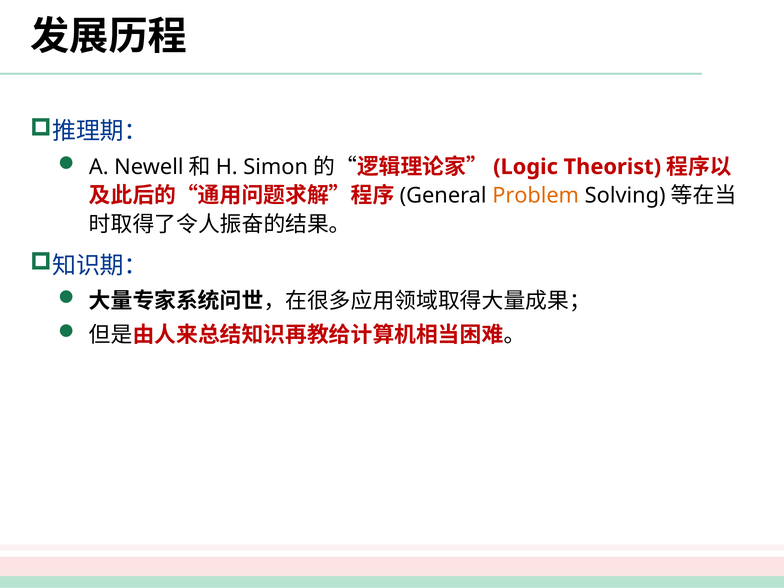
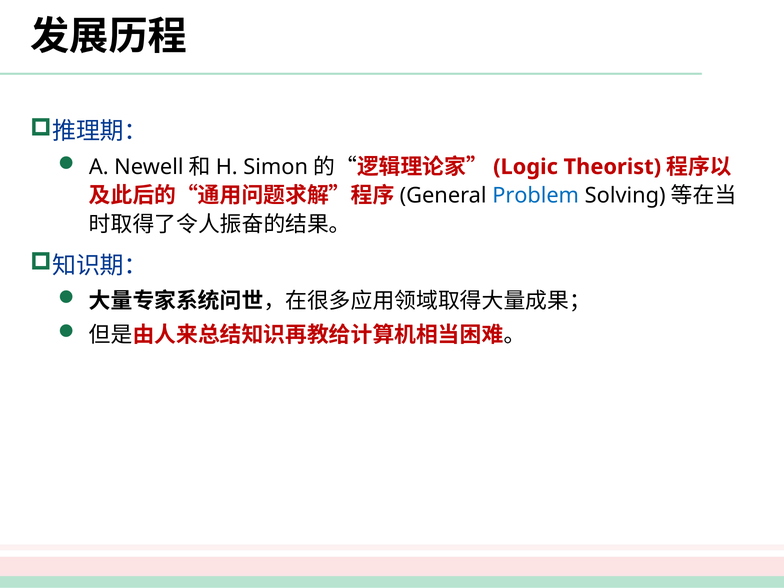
Problem colour: orange -> blue
